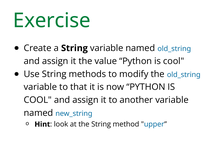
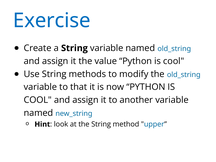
Exercise colour: green -> blue
